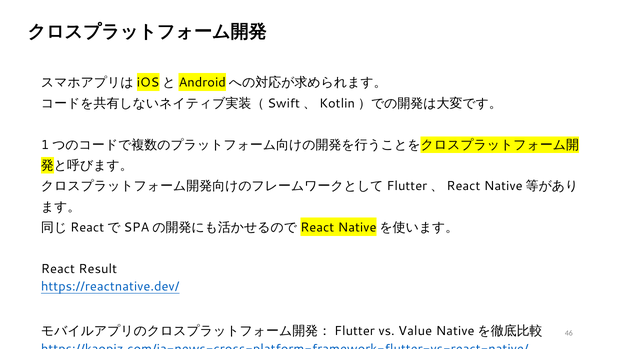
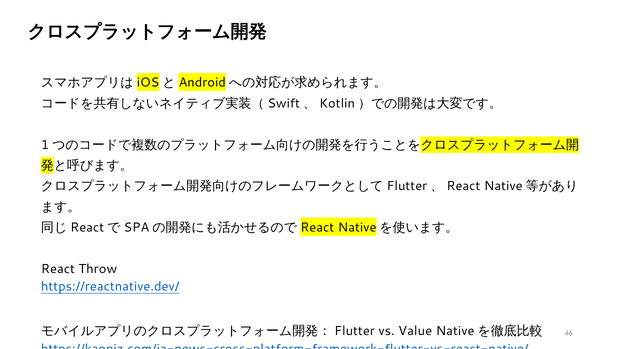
Result: Result -> Throw
